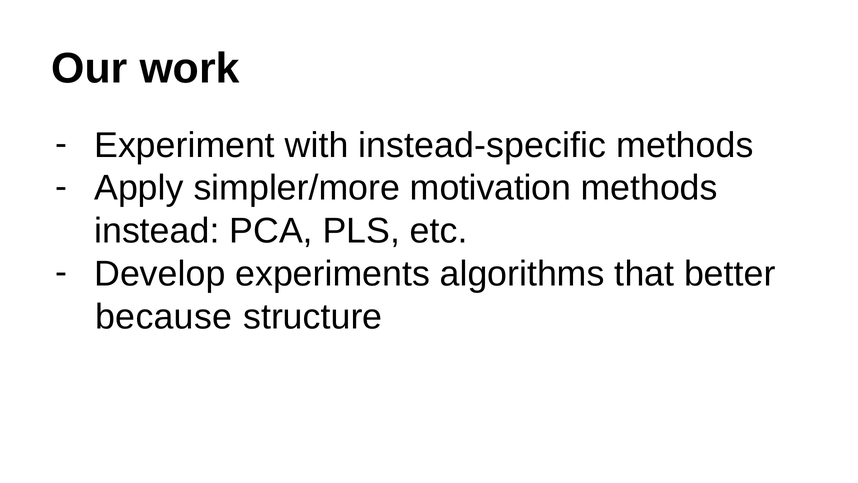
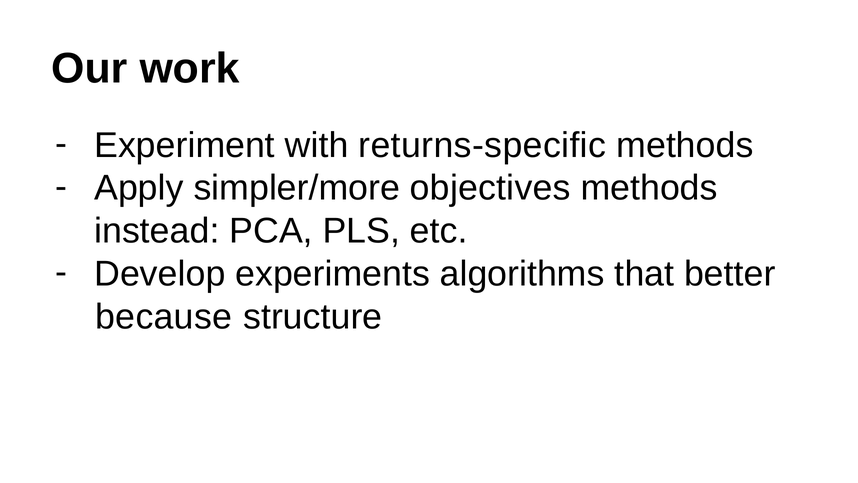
instead-specific: instead-specific -> returns-specific
motivation: motivation -> objectives
